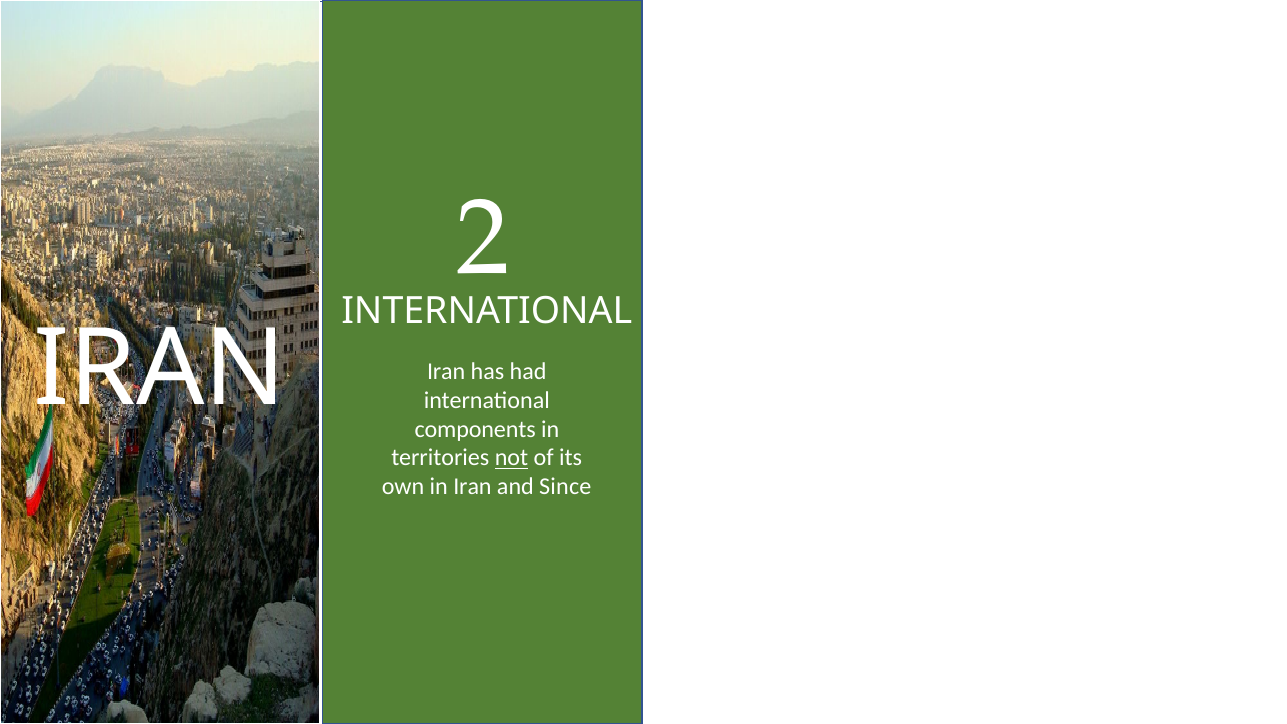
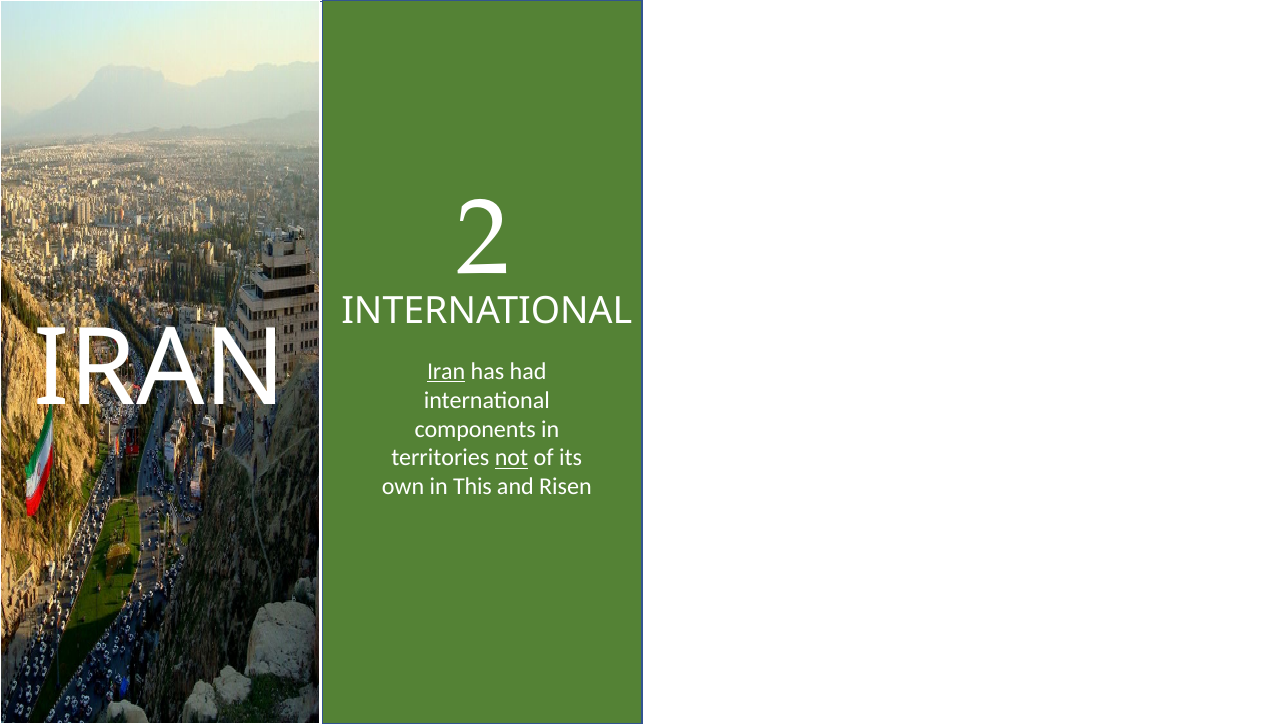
Iran at (446, 371) underline: none -> present
in Iran: Iran -> This
Since: Since -> Risen
